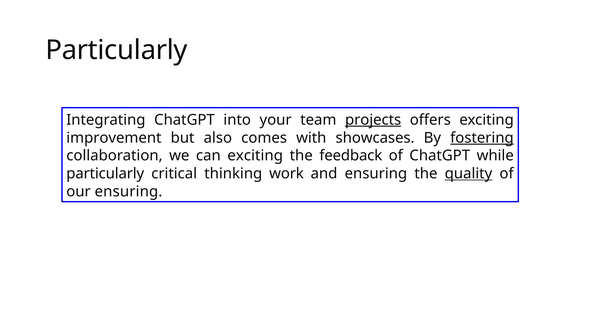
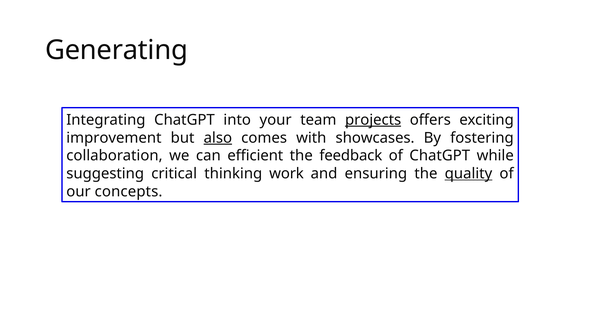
Particularly at (117, 50): Particularly -> Generating
also underline: none -> present
fostering underline: present -> none
can exciting: exciting -> efficient
particularly at (105, 174): particularly -> suggesting
our ensuring: ensuring -> concepts
